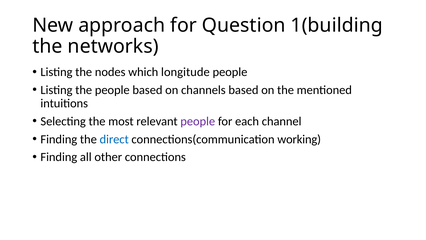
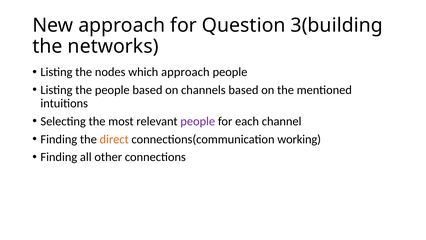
1(building: 1(building -> 3(building
which longitude: longitude -> approach
direct colour: blue -> orange
